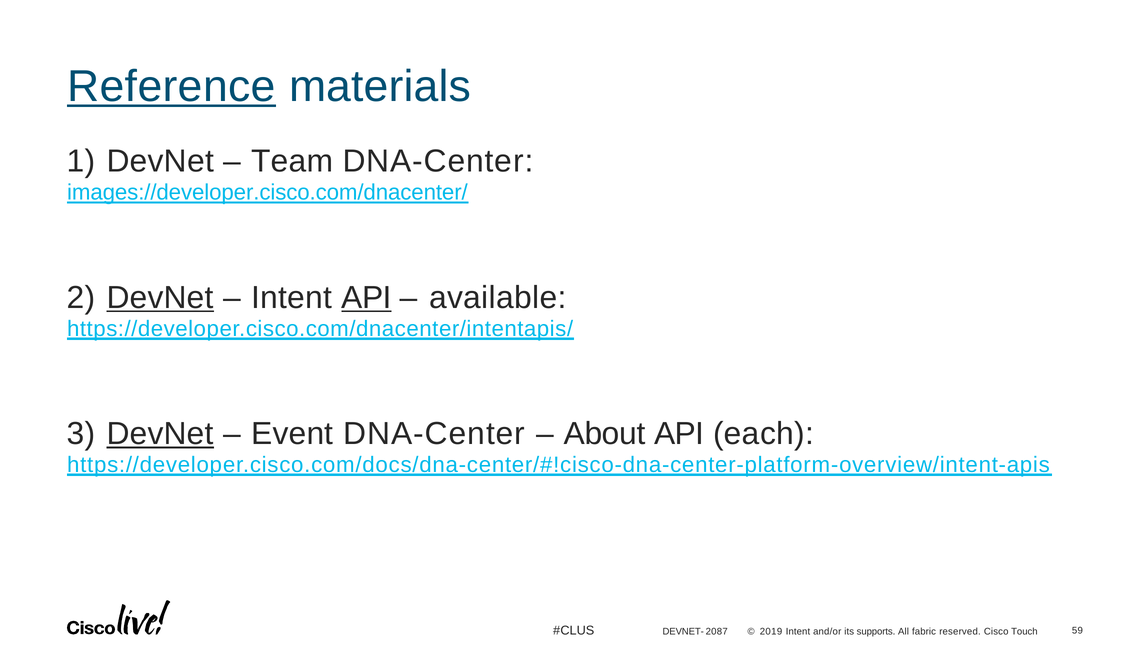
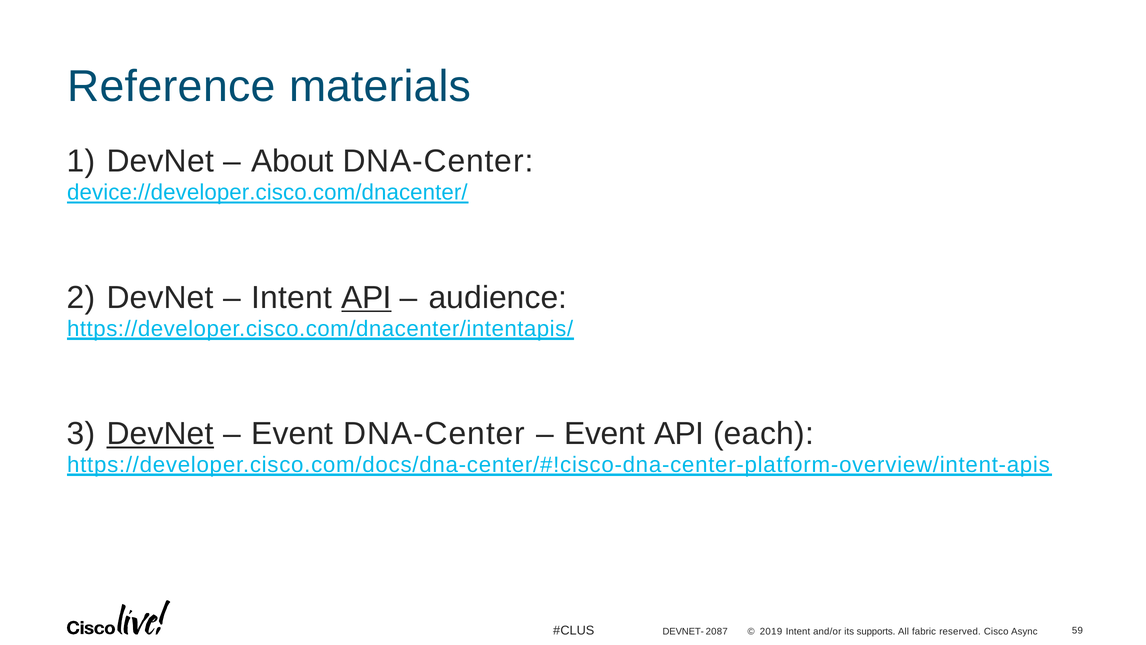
Reference underline: present -> none
Team: Team -> About
images://developer.cisco.com/dnacenter/: images://developer.cisco.com/dnacenter/ -> device://developer.cisco.com/dnacenter/
DevNet at (160, 297) underline: present -> none
available: available -> audience
About at (605, 433): About -> Event
Touch: Touch -> Async
